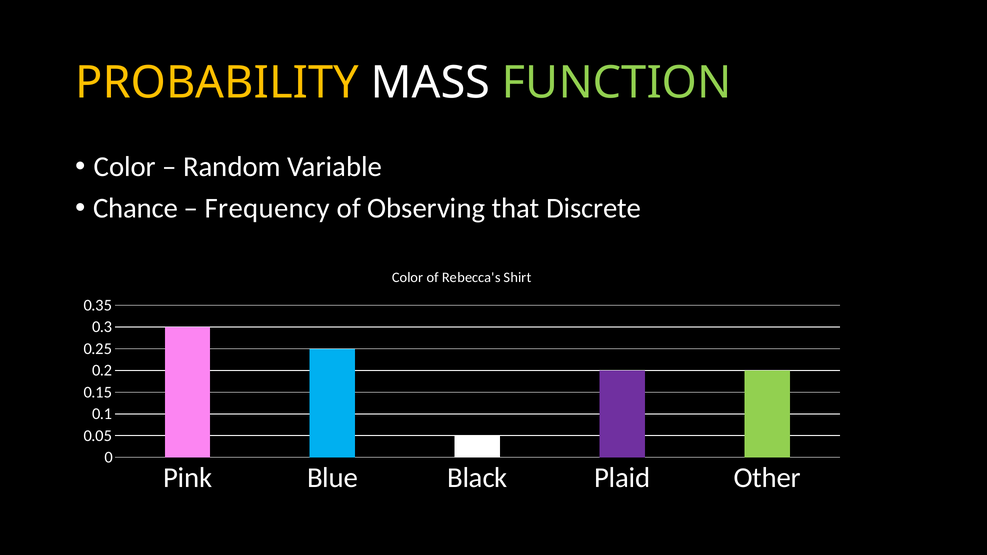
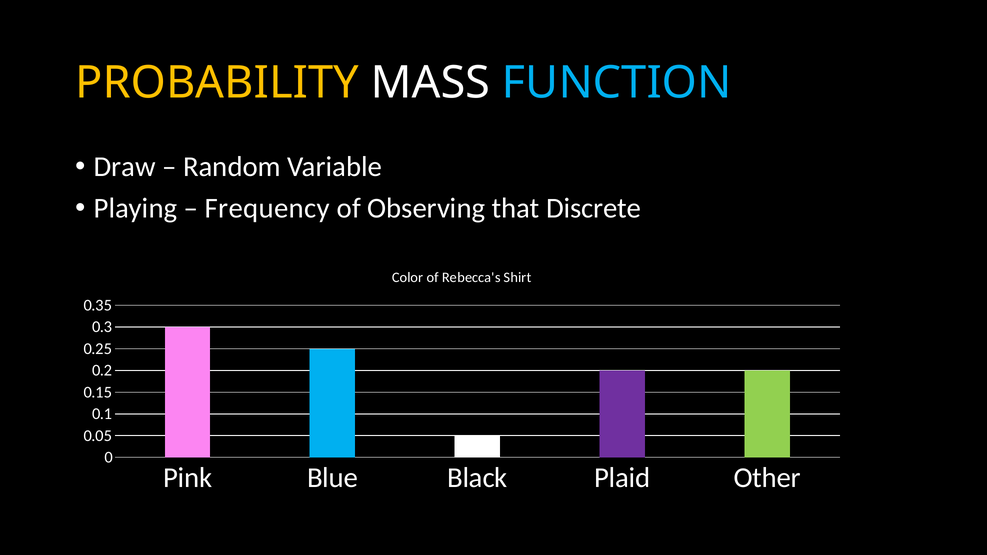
FUNCTION colour: light green -> light blue
Color at (125, 167): Color -> Draw
Chance: Chance -> Playing
